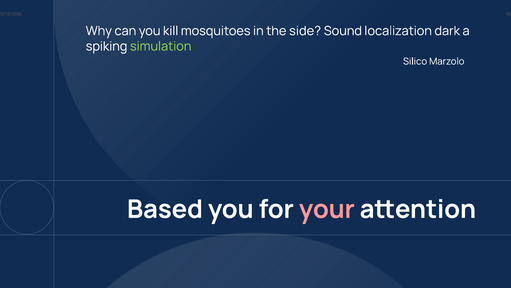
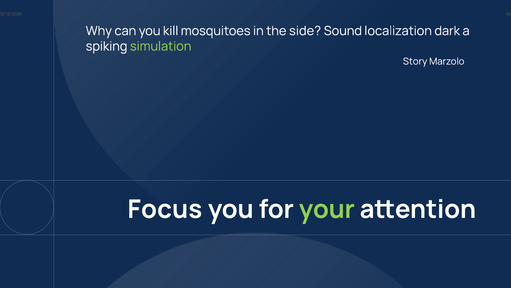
Silico: Silico -> Story
Based: Based -> Focus
your colour: pink -> light green
